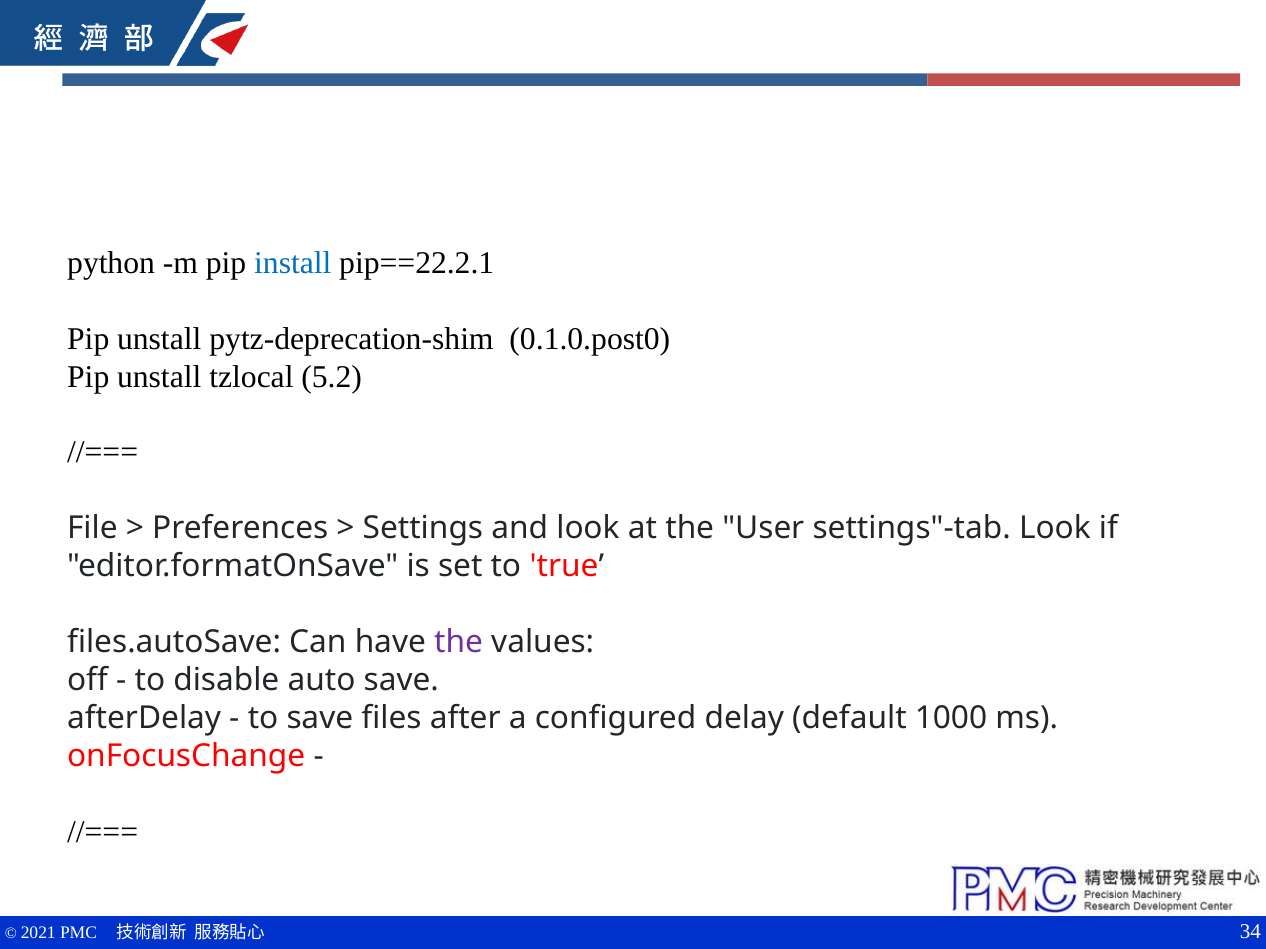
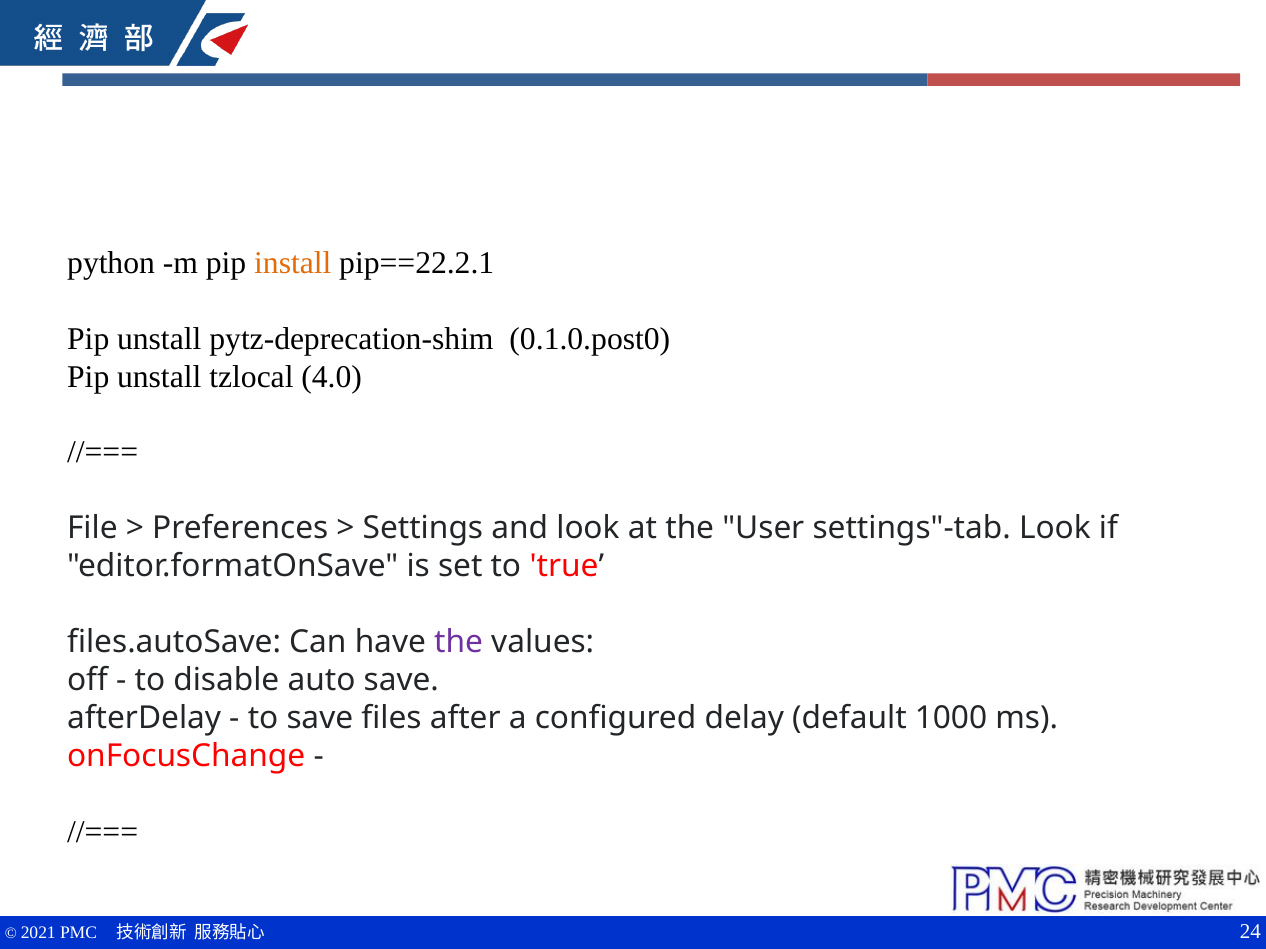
install colour: blue -> orange
5.2: 5.2 -> 4.0
34: 34 -> 24
